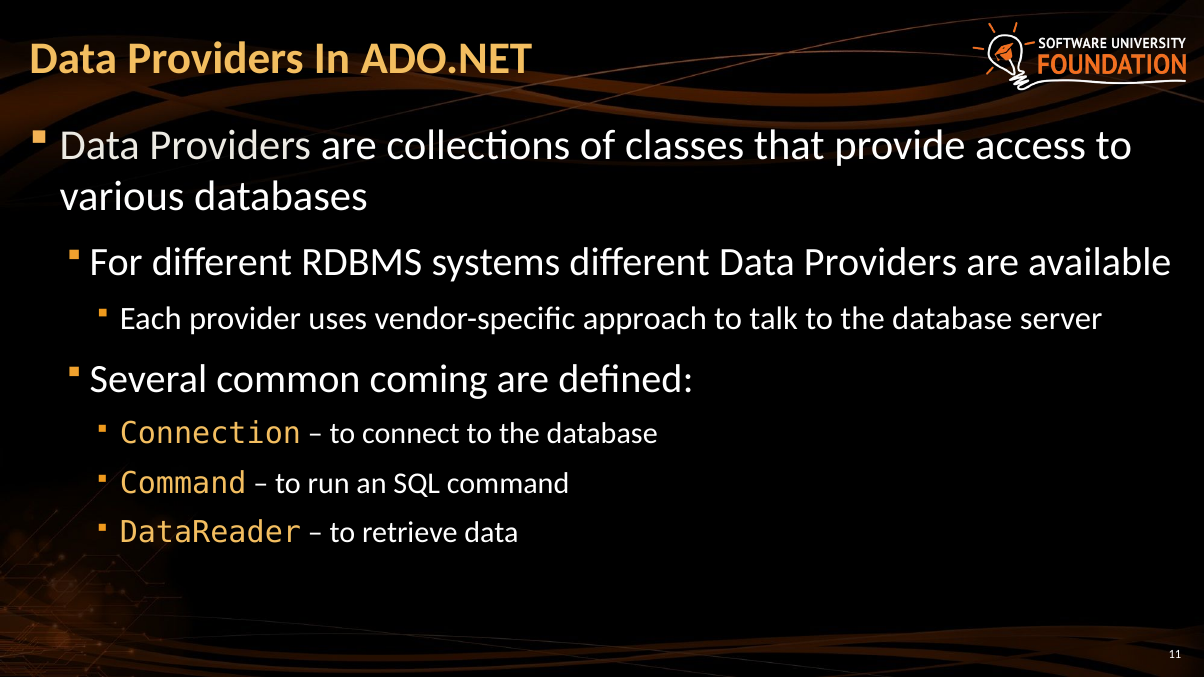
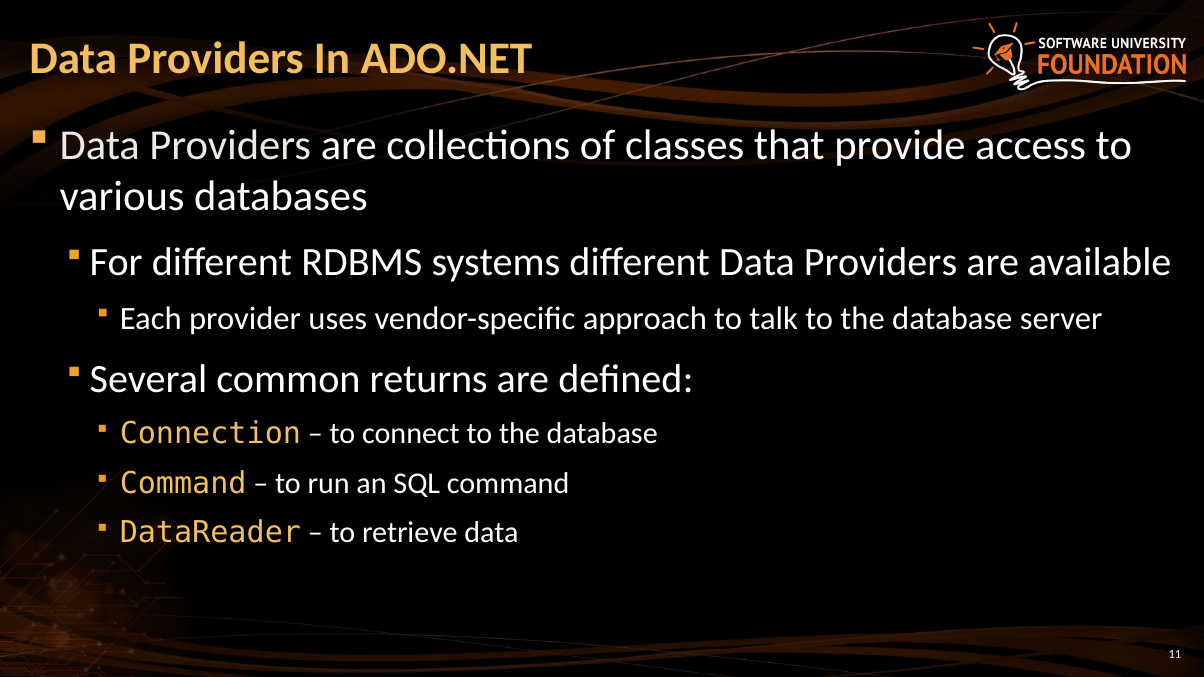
coming: coming -> returns
